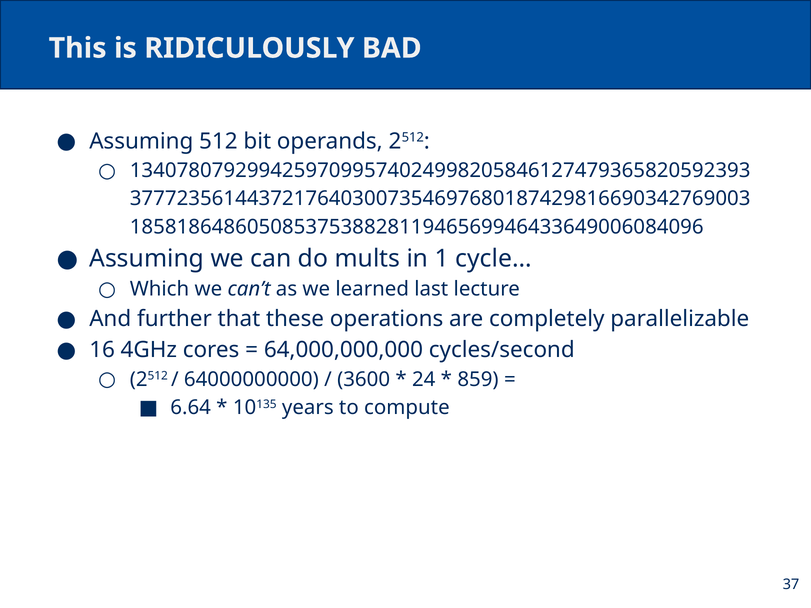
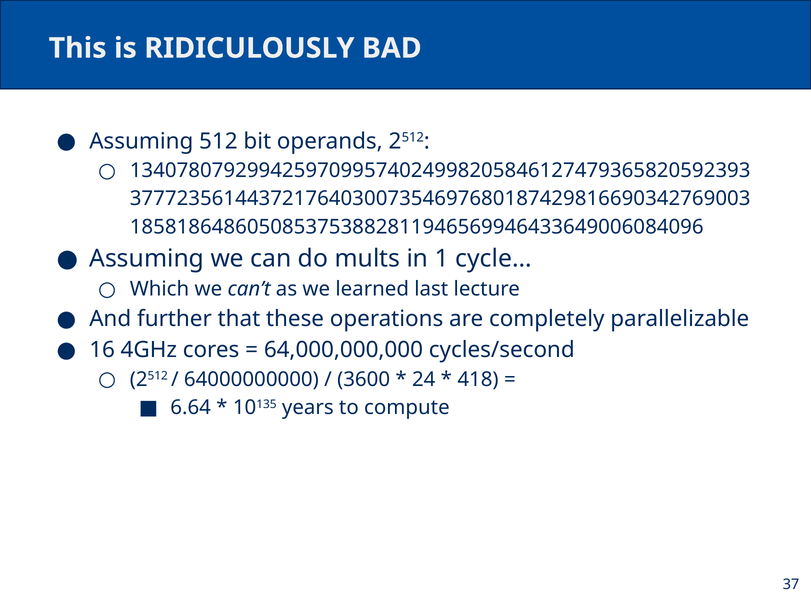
859: 859 -> 418
